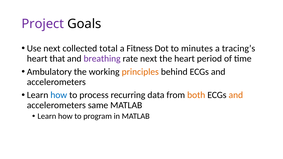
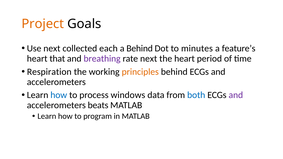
Project colour: purple -> orange
total: total -> each
a Fitness: Fitness -> Behind
tracing’s: tracing’s -> feature’s
Ambulatory: Ambulatory -> Respiration
recurring: recurring -> windows
both colour: orange -> blue
and at (236, 95) colour: orange -> purple
same: same -> beats
